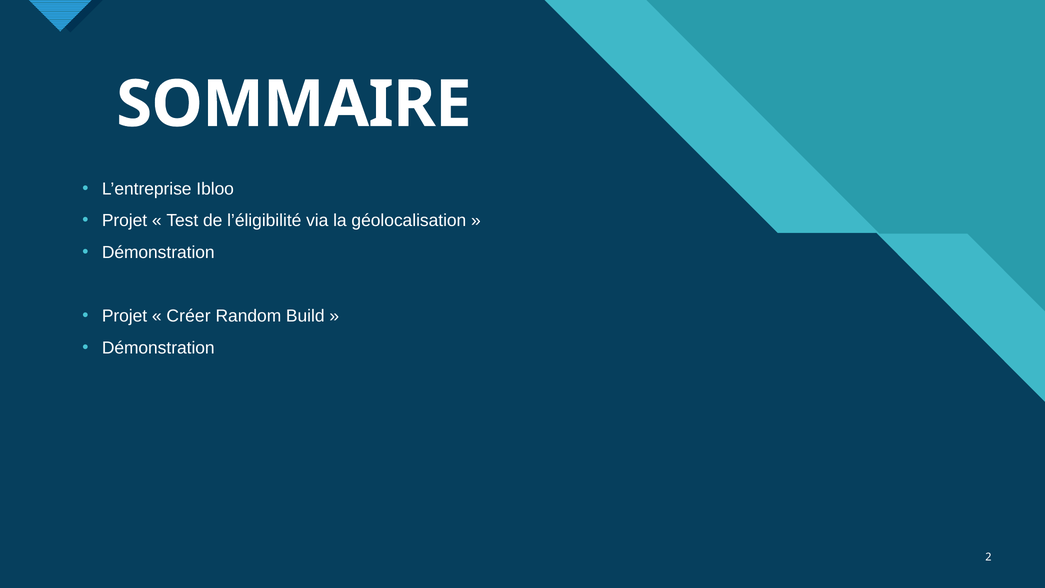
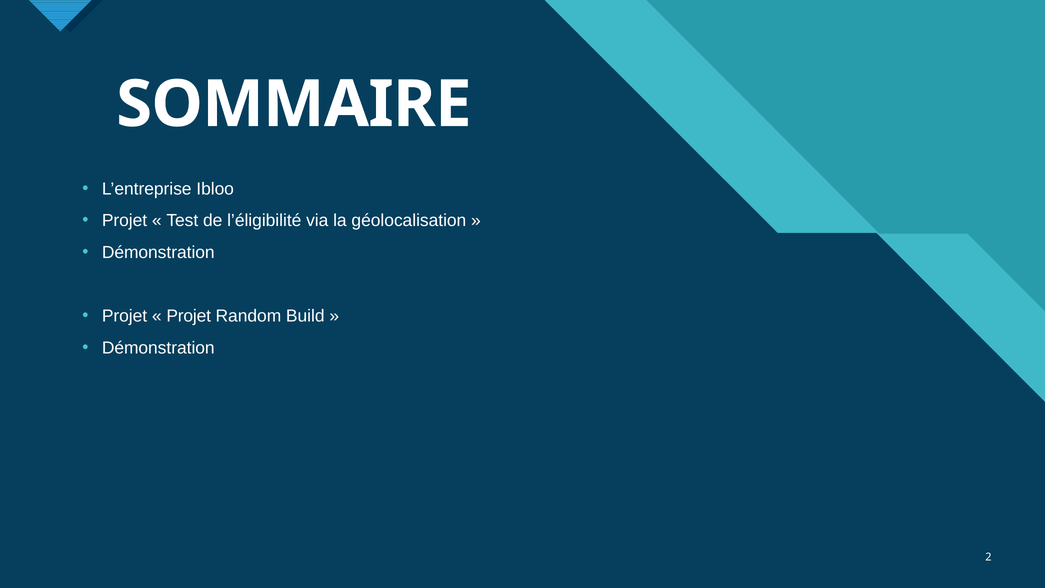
Créer at (189, 316): Créer -> Projet
